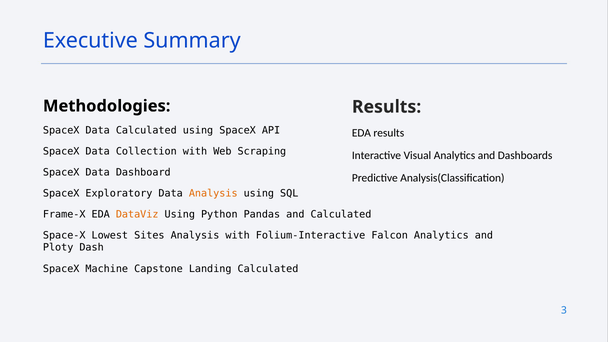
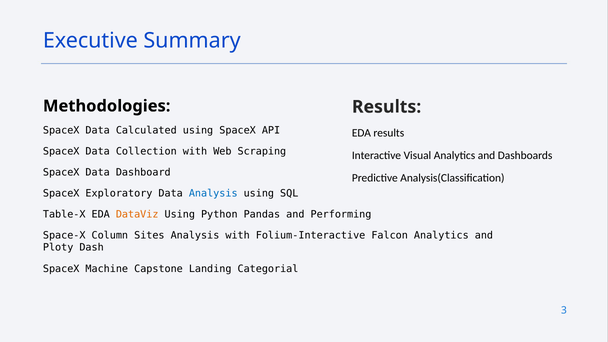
Analysis at (213, 193) colour: orange -> blue
Frame-X: Frame-X -> Table-X
and Calculated: Calculated -> Performing
Lowest: Lowest -> Column
Landing Calculated: Calculated -> Categorial
